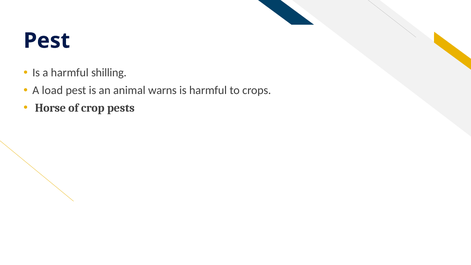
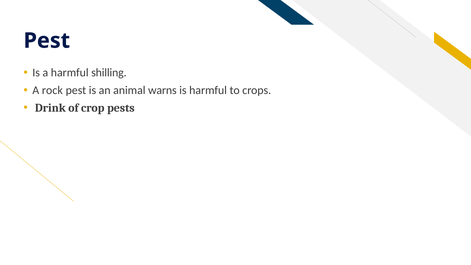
load: load -> rock
Horse: Horse -> Drink
